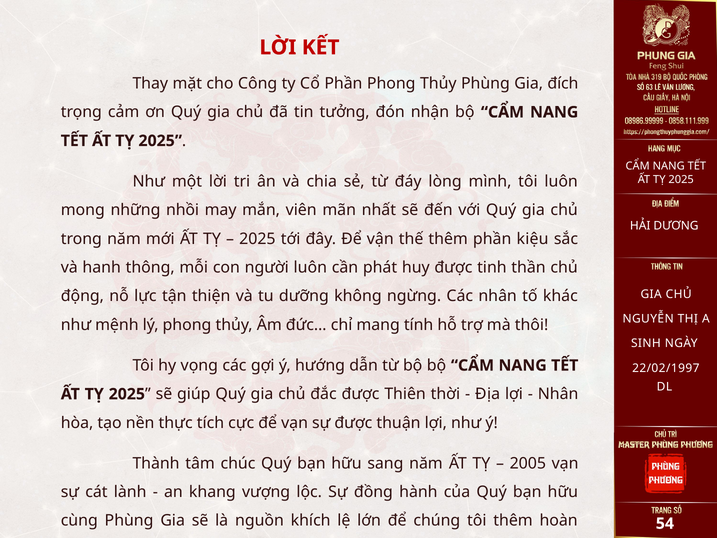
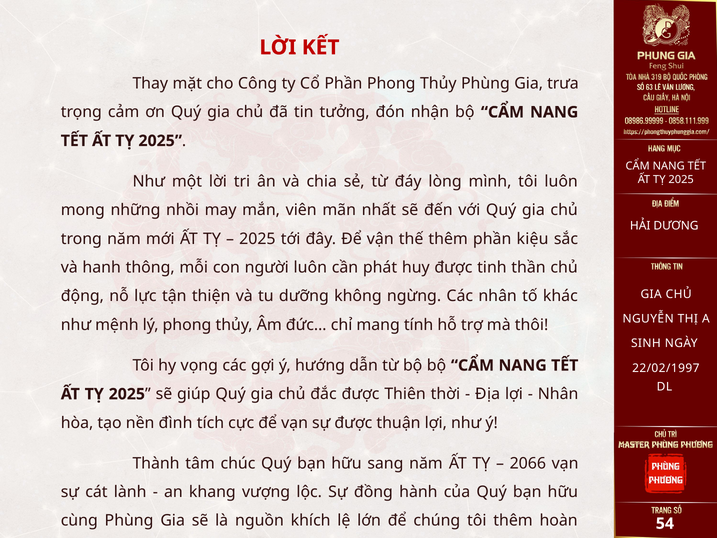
đích: đích -> trưa
thực: thực -> đình
2005: 2005 -> 2066
